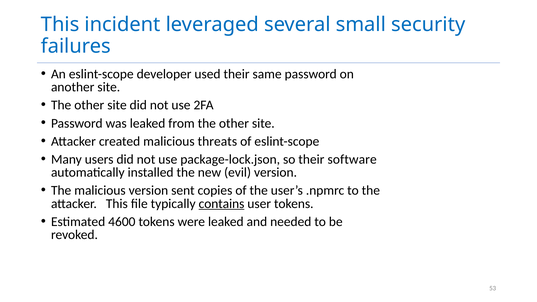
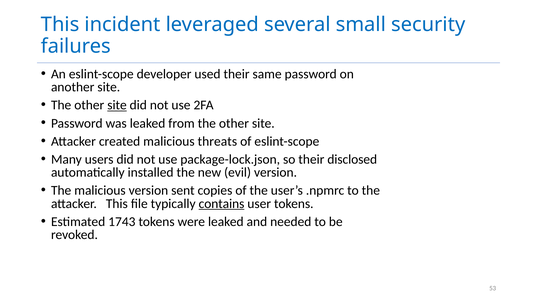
site at (117, 105) underline: none -> present
software: software -> disclosed
4600: 4600 -> 1743
